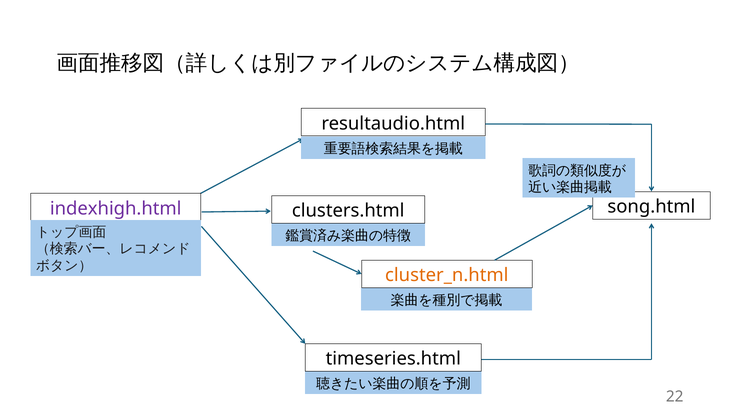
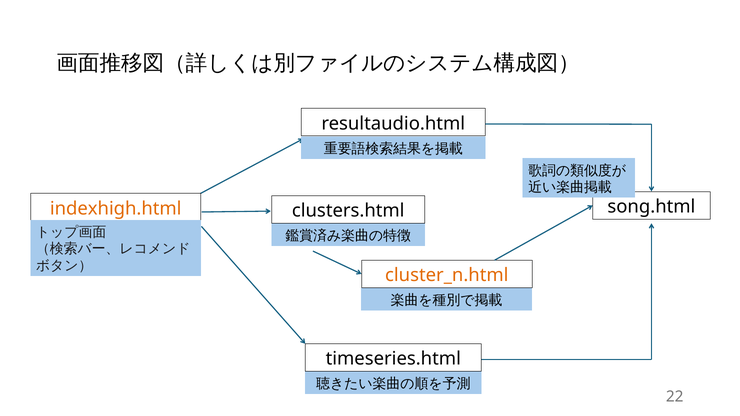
indexhigh.html colour: purple -> orange
